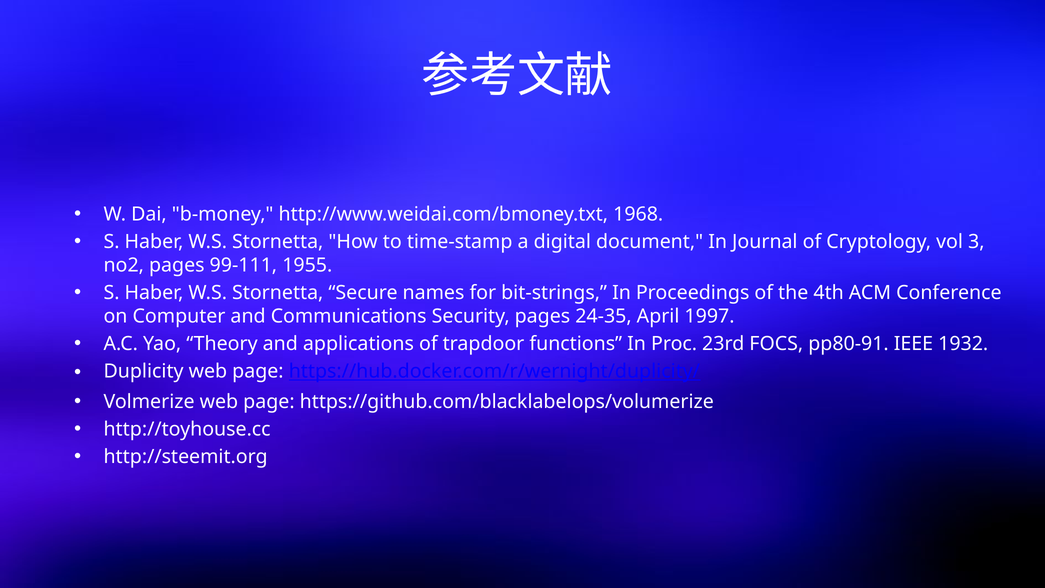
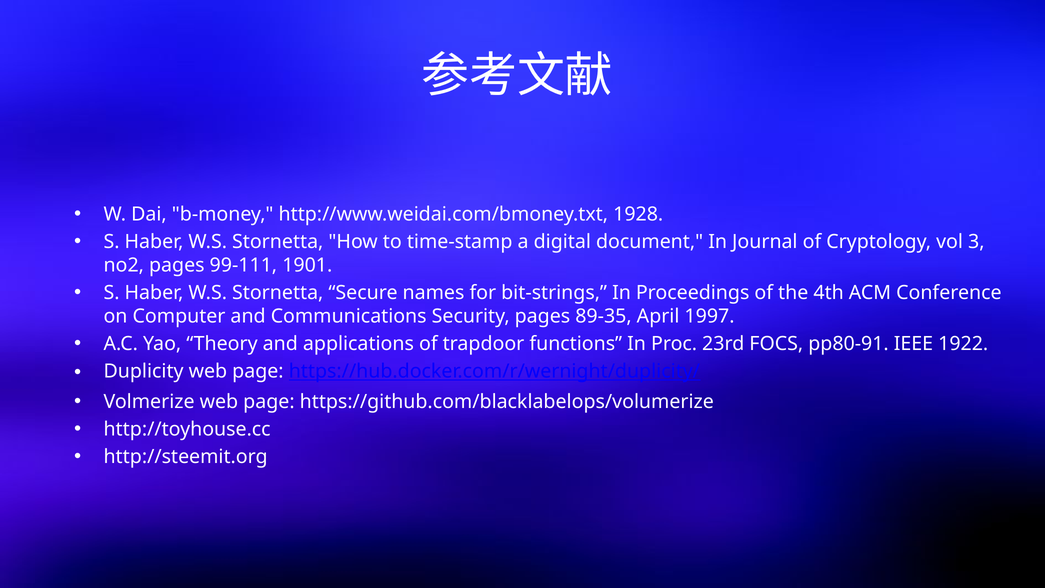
1968: 1968 -> 1928
1955: 1955 -> 1901
24-35: 24-35 -> 89-35
1932: 1932 -> 1922
